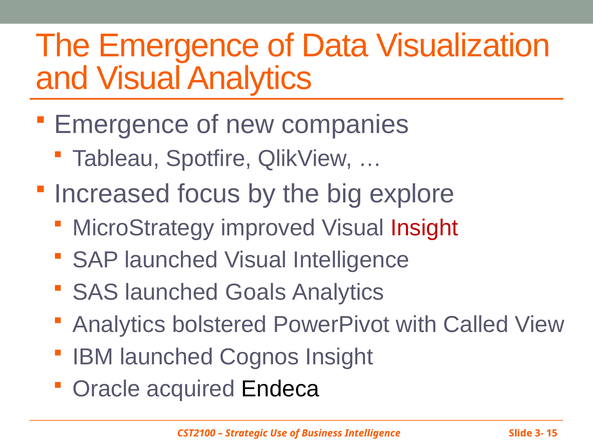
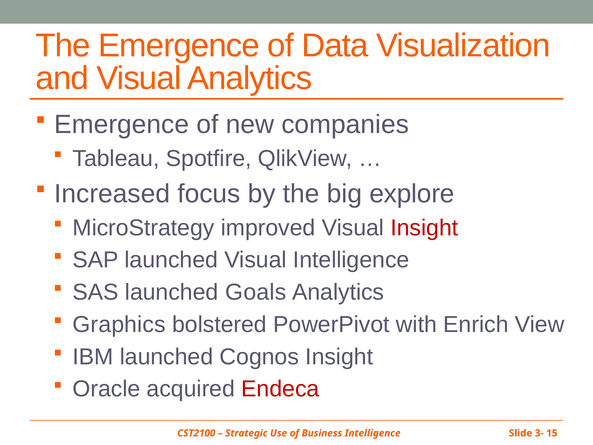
Analytics at (119, 324): Analytics -> Graphics
Called: Called -> Enrich
Endeca colour: black -> red
